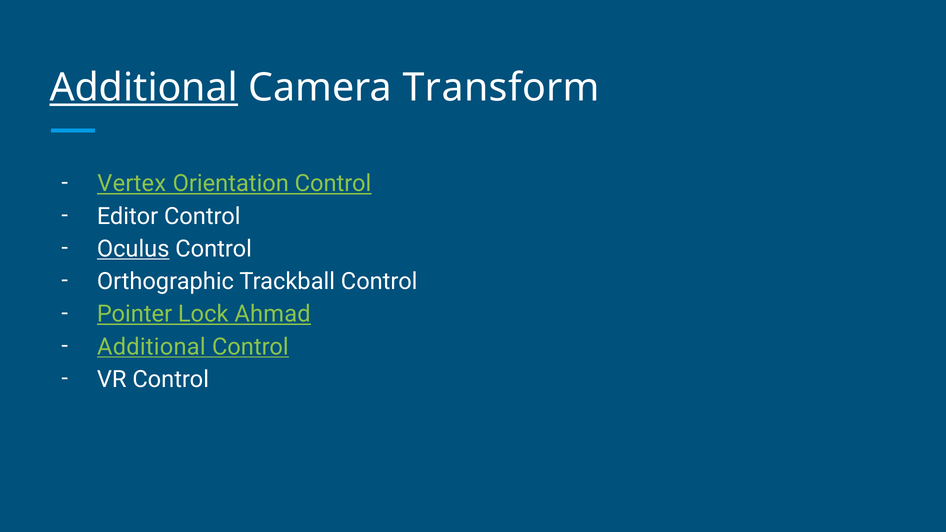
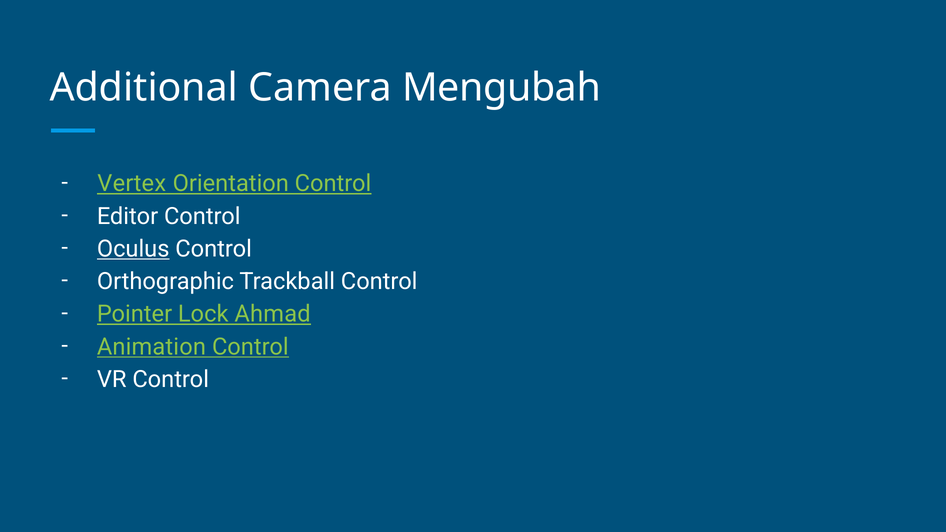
Additional at (144, 88) underline: present -> none
Transform: Transform -> Mengubah
Additional at (151, 347): Additional -> Animation
